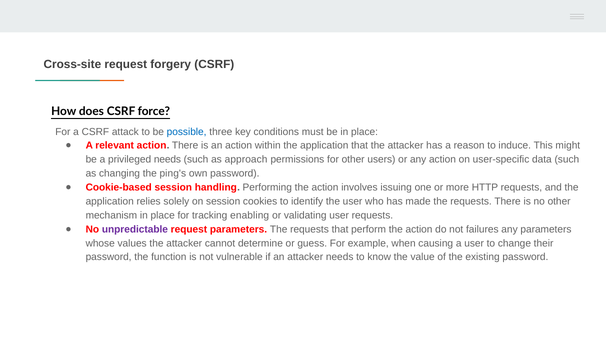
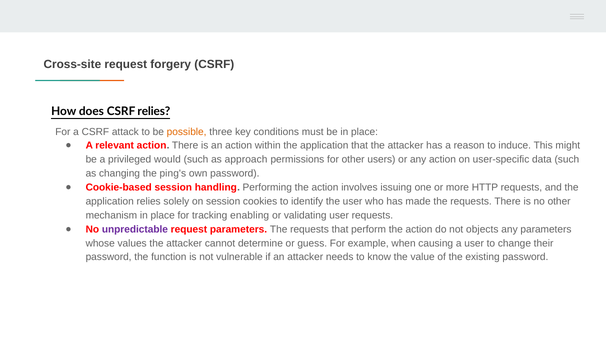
CSRF force: force -> relies
possible colour: blue -> orange
privileged needs: needs -> would
failures: failures -> objects
